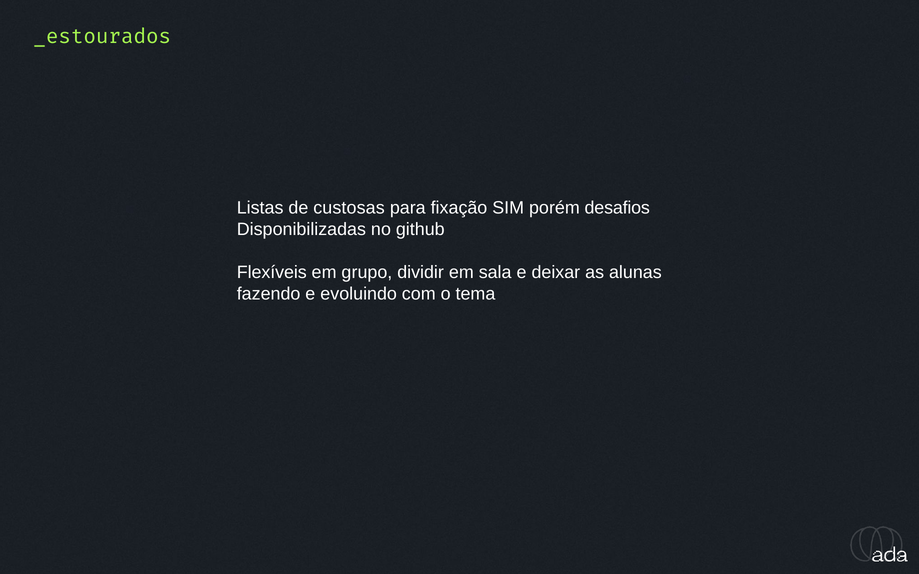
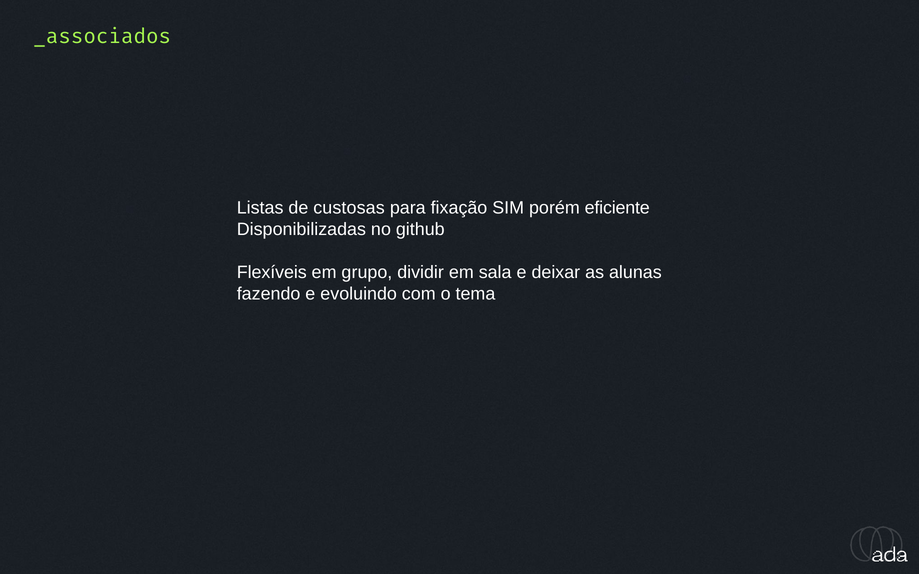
_estourados: _estourados -> _associados
desafios: desafios -> eficiente
